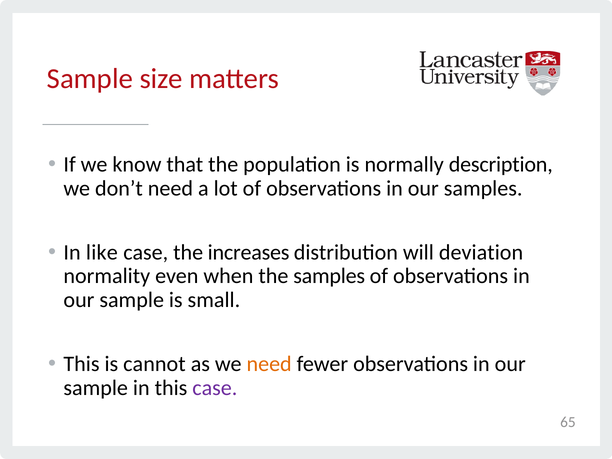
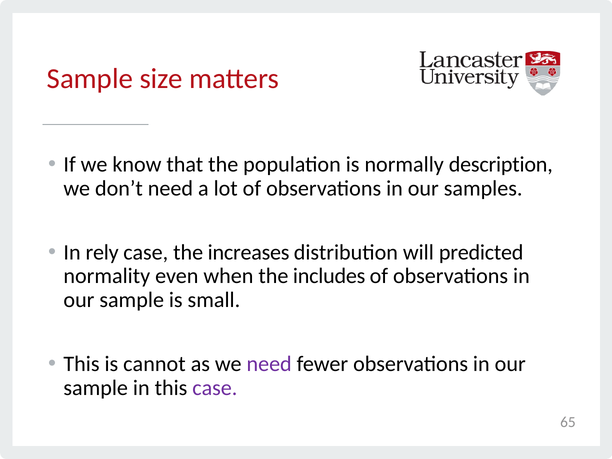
like: like -> rely
deviation: deviation -> predicted
the samples: samples -> includes
need at (269, 364) colour: orange -> purple
